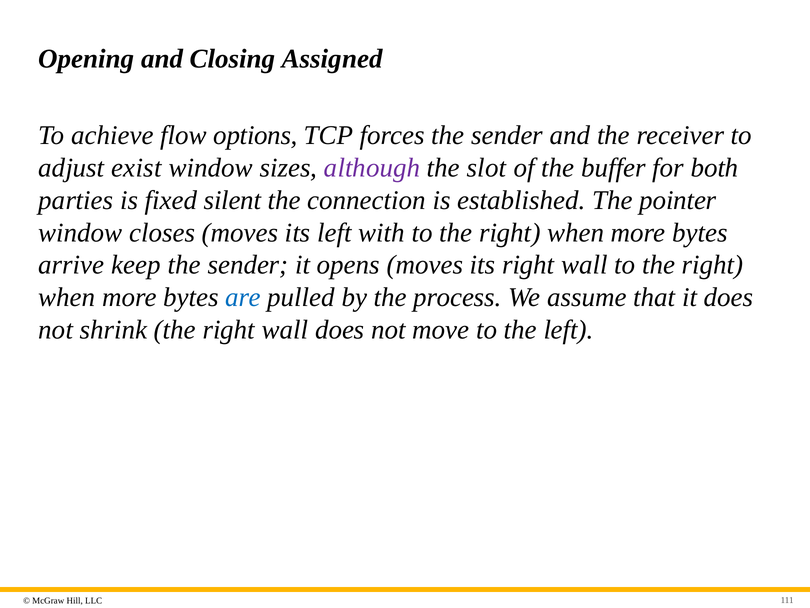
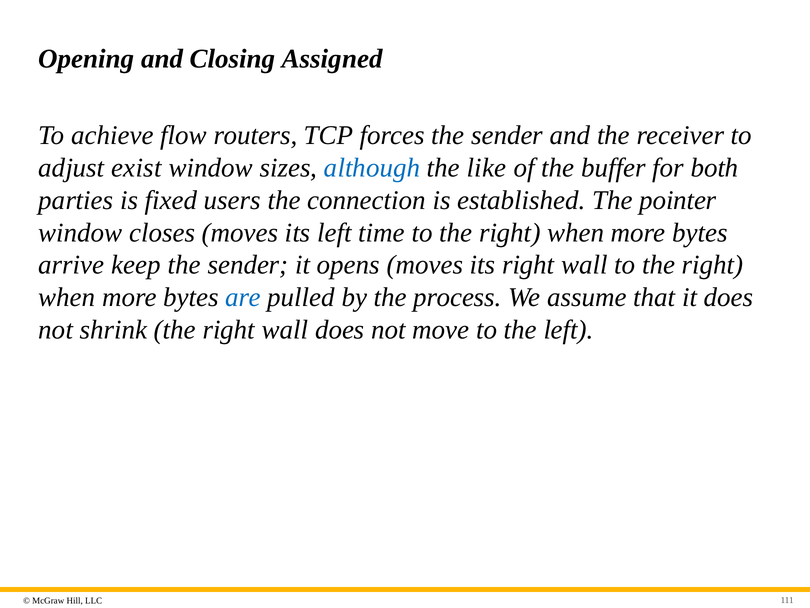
options: options -> routers
although colour: purple -> blue
slot: slot -> like
silent: silent -> users
with: with -> time
